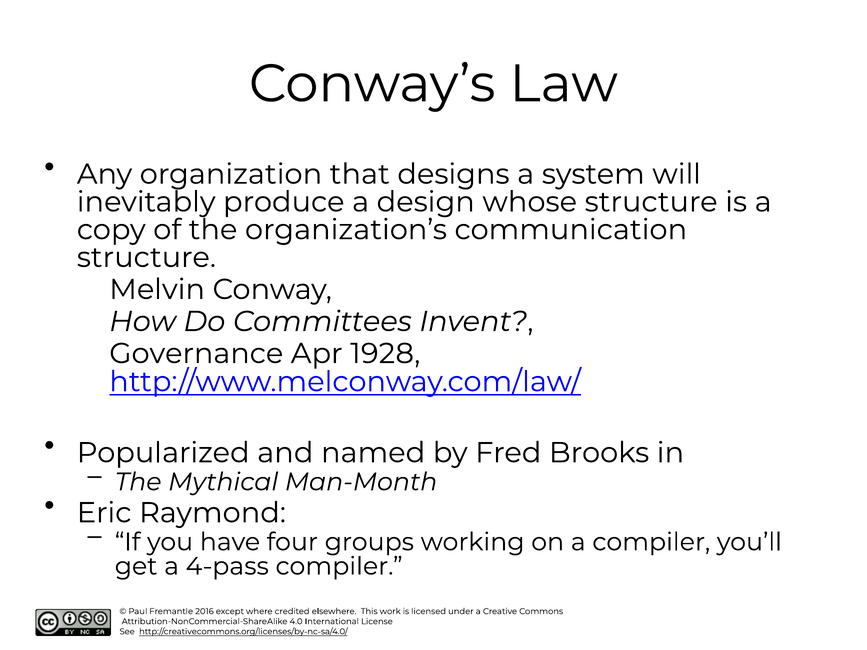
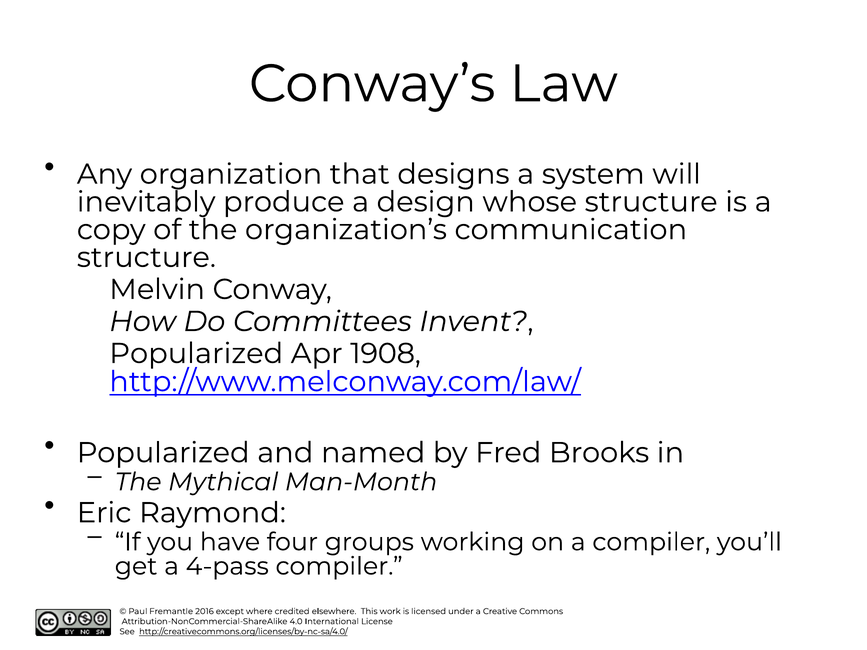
Governance at (196, 354): Governance -> Popularized
1928: 1928 -> 1908
